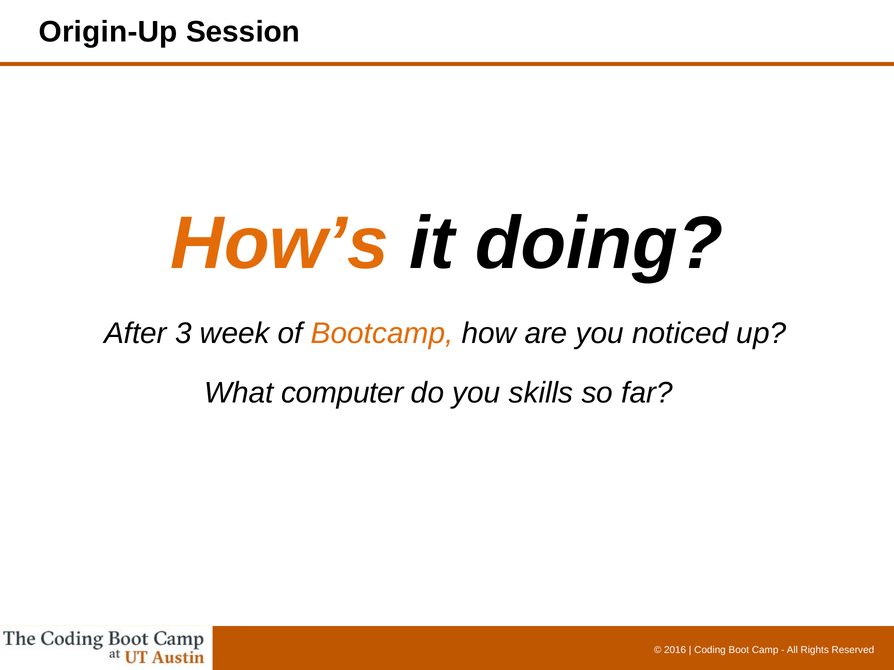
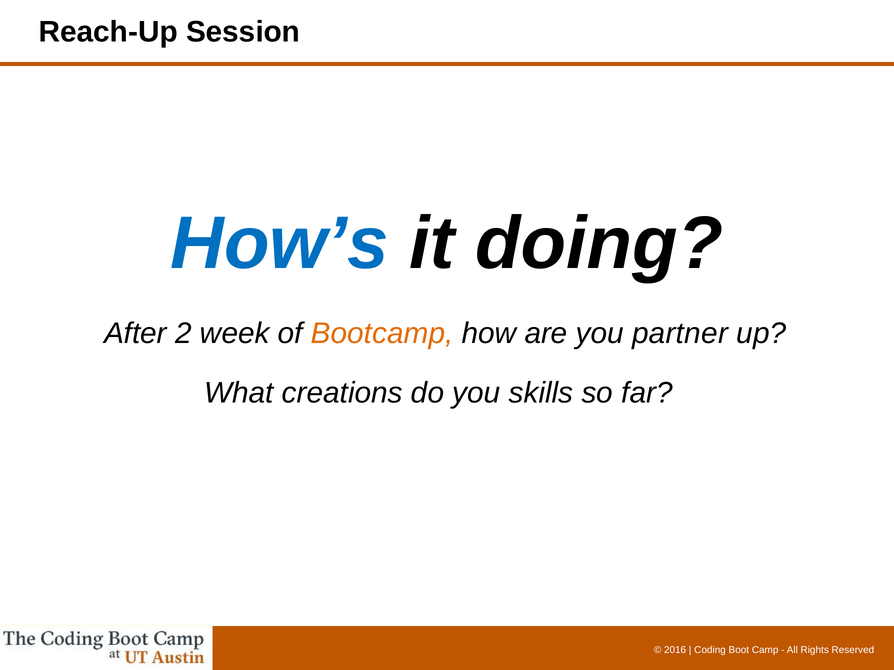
Origin-Up: Origin-Up -> Reach-Up
How’s colour: orange -> blue
3: 3 -> 2
noticed: noticed -> partner
computer: computer -> creations
